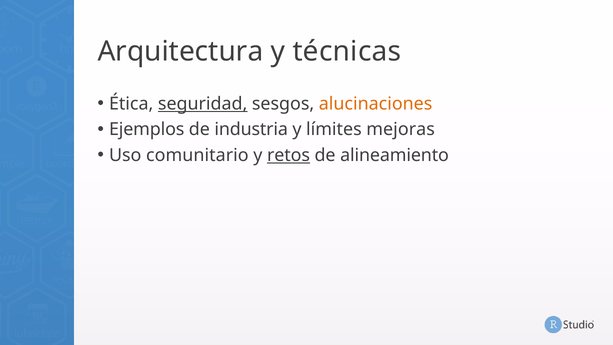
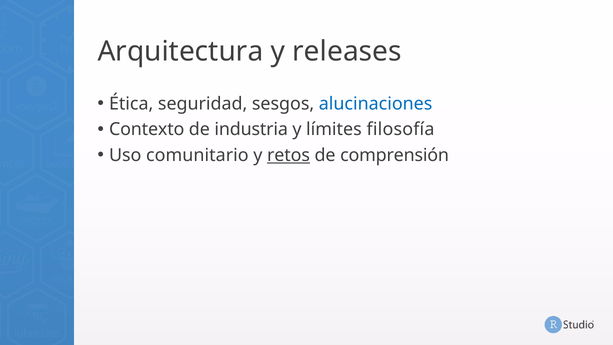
técnicas: técnicas -> releases
seguridad underline: present -> none
alucinaciones colour: orange -> blue
Ejemplos: Ejemplos -> Contexto
mejoras: mejoras -> filosofía
alineamiento: alineamiento -> comprensión
